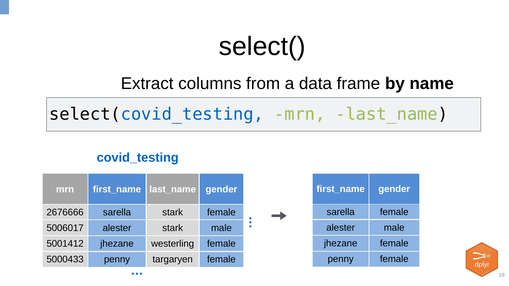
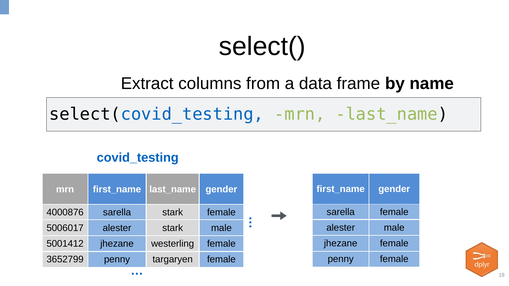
2676666: 2676666 -> 4000876
5000433: 5000433 -> 3652799
